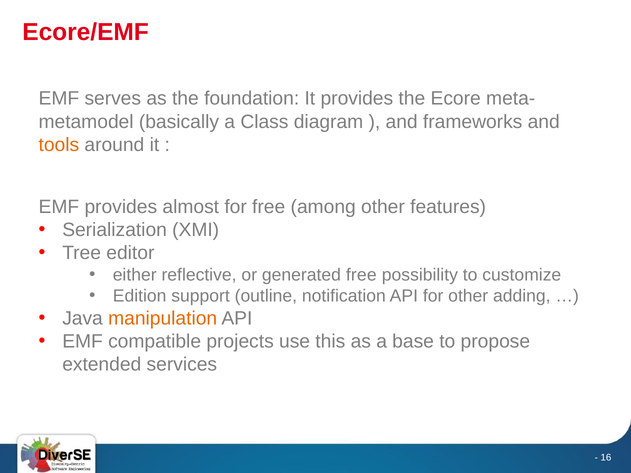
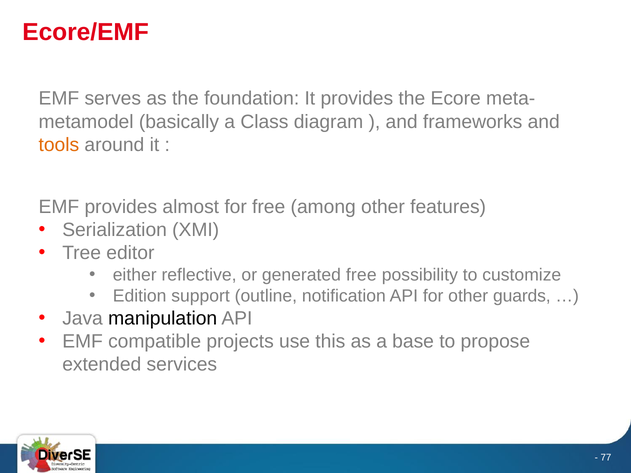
adding: adding -> guards
manipulation colour: orange -> black
16: 16 -> 77
